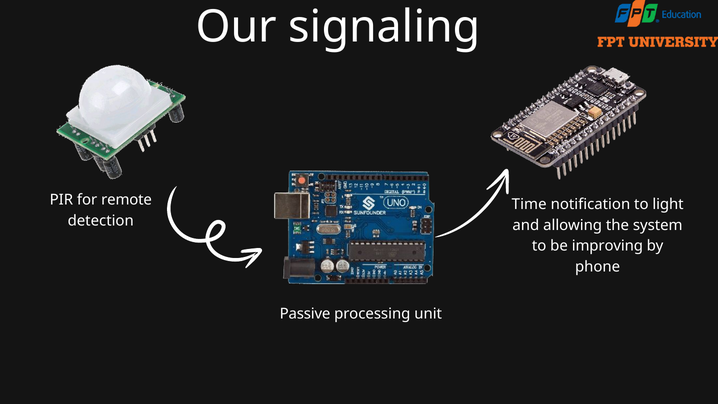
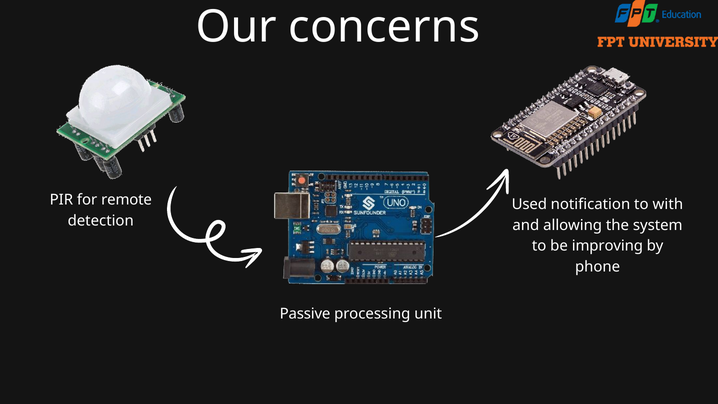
signaling: signaling -> concerns
Time: Time -> Used
light: light -> with
